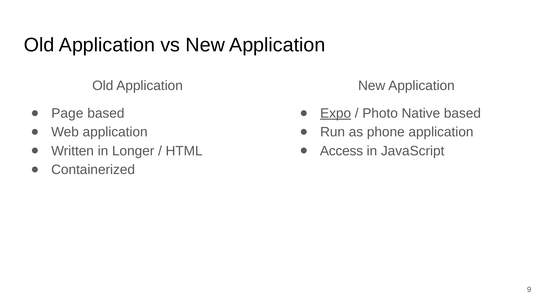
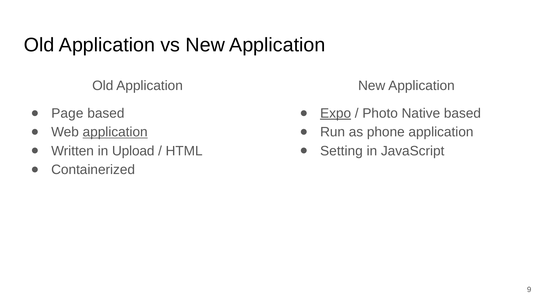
application at (115, 132) underline: none -> present
Longer: Longer -> Upload
Access: Access -> Setting
